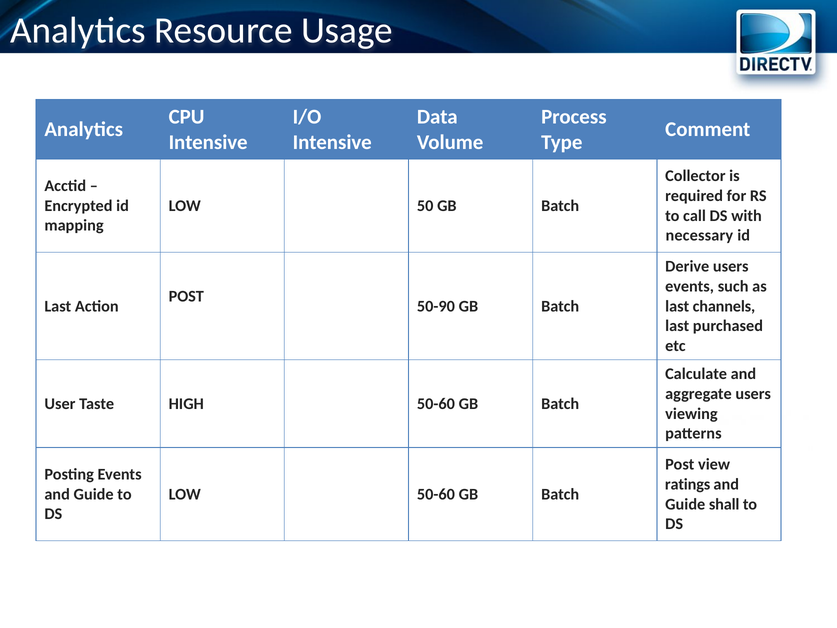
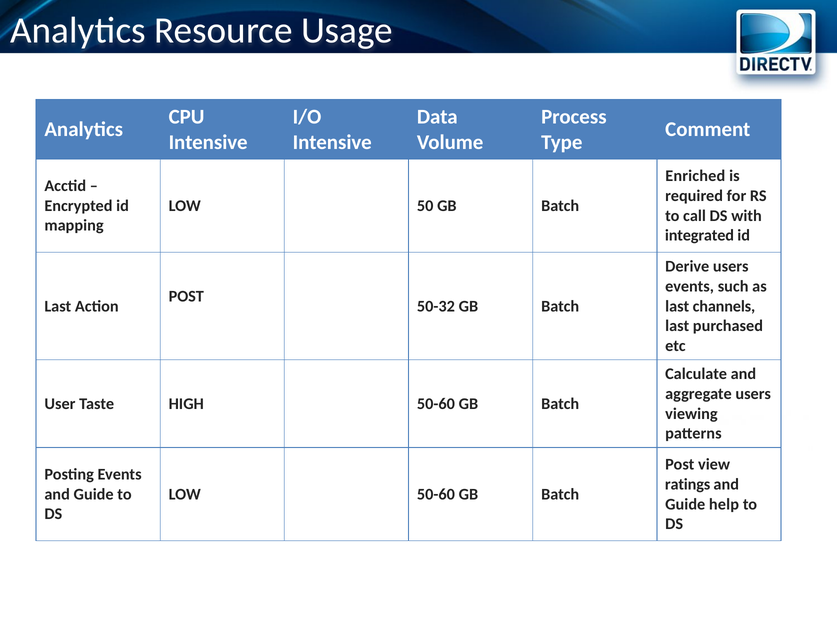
Collector: Collector -> Enriched
necessary: necessary -> integrated
50-90: 50-90 -> 50-32
shall: shall -> help
